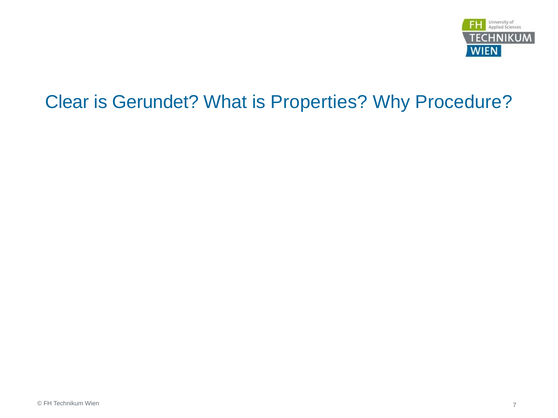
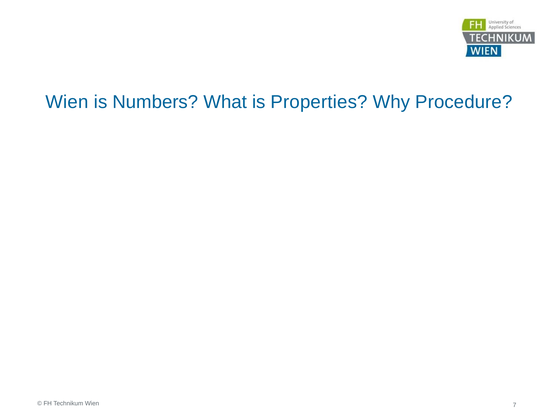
Clear at (67, 102): Clear -> Wien
Gerundet: Gerundet -> Numbers
